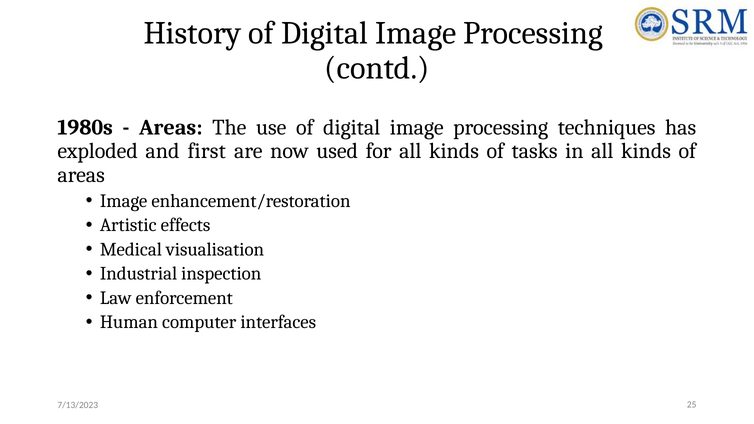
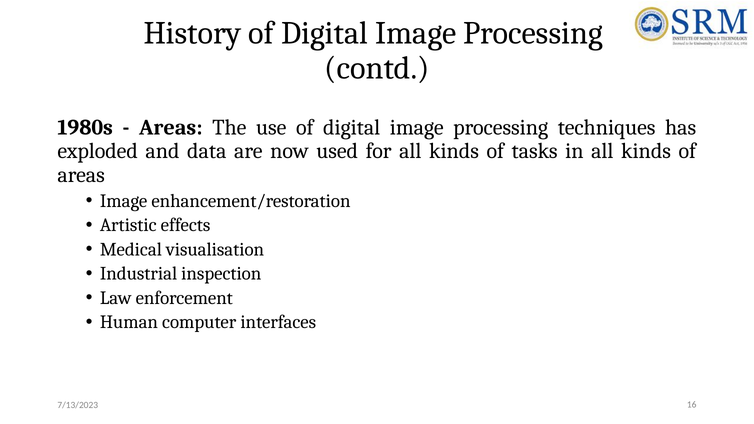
first: first -> data
25: 25 -> 16
